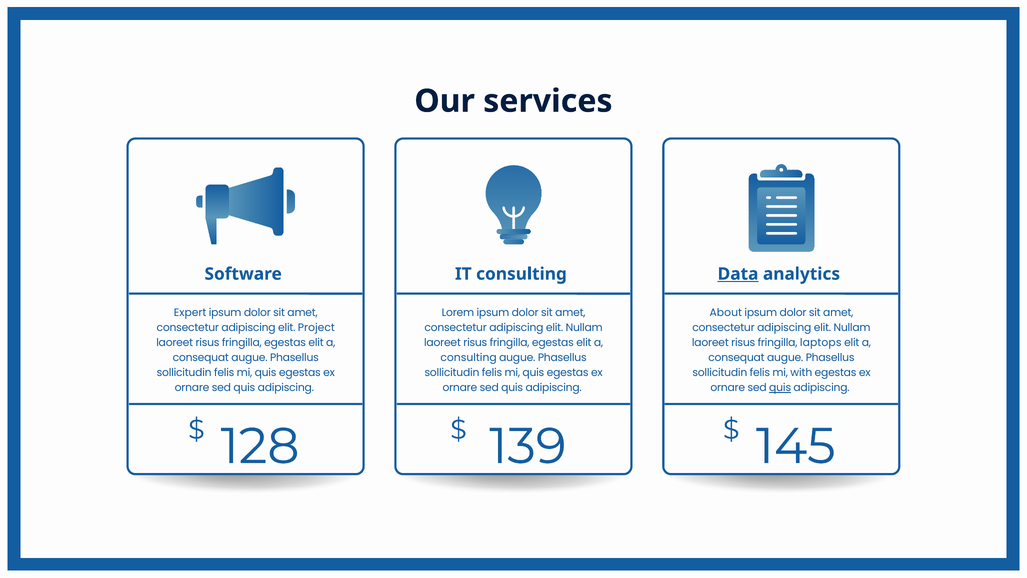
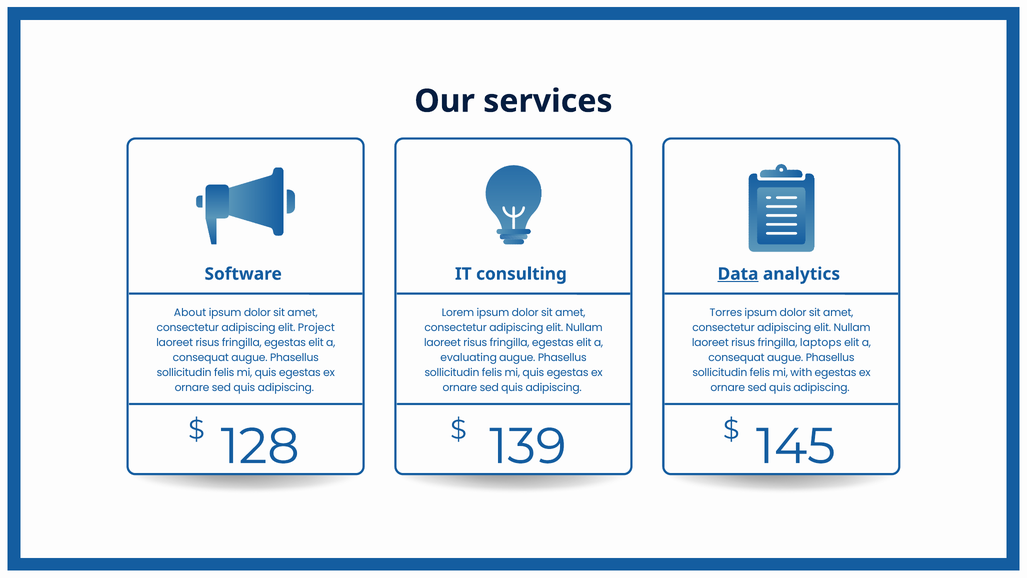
Expert: Expert -> About
About: About -> Torres
consulting at (469, 358): consulting -> evaluating
quis at (780, 388) underline: present -> none
